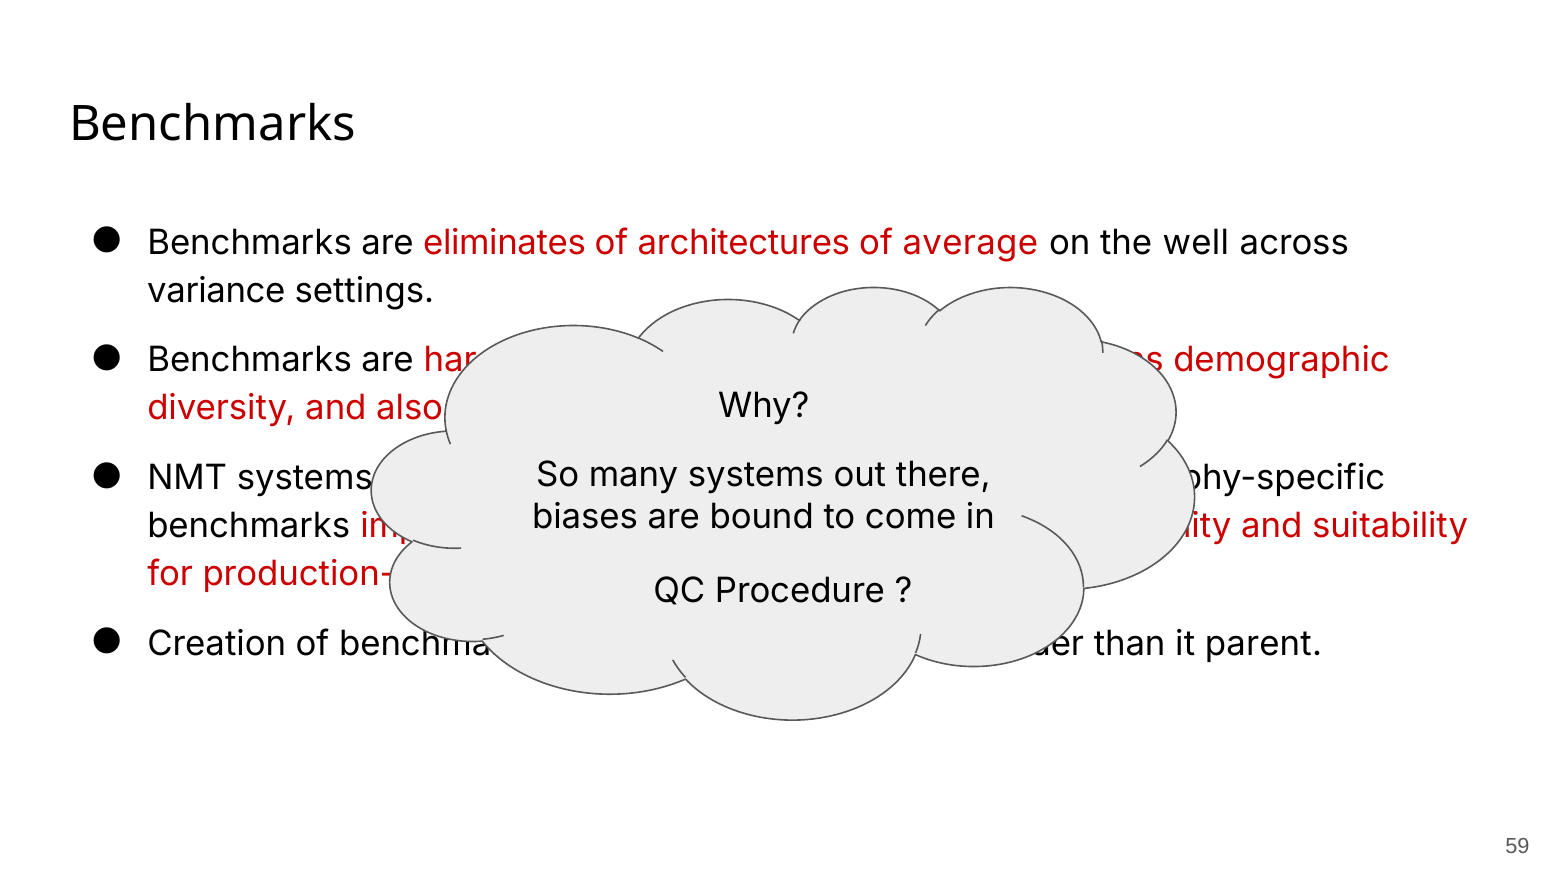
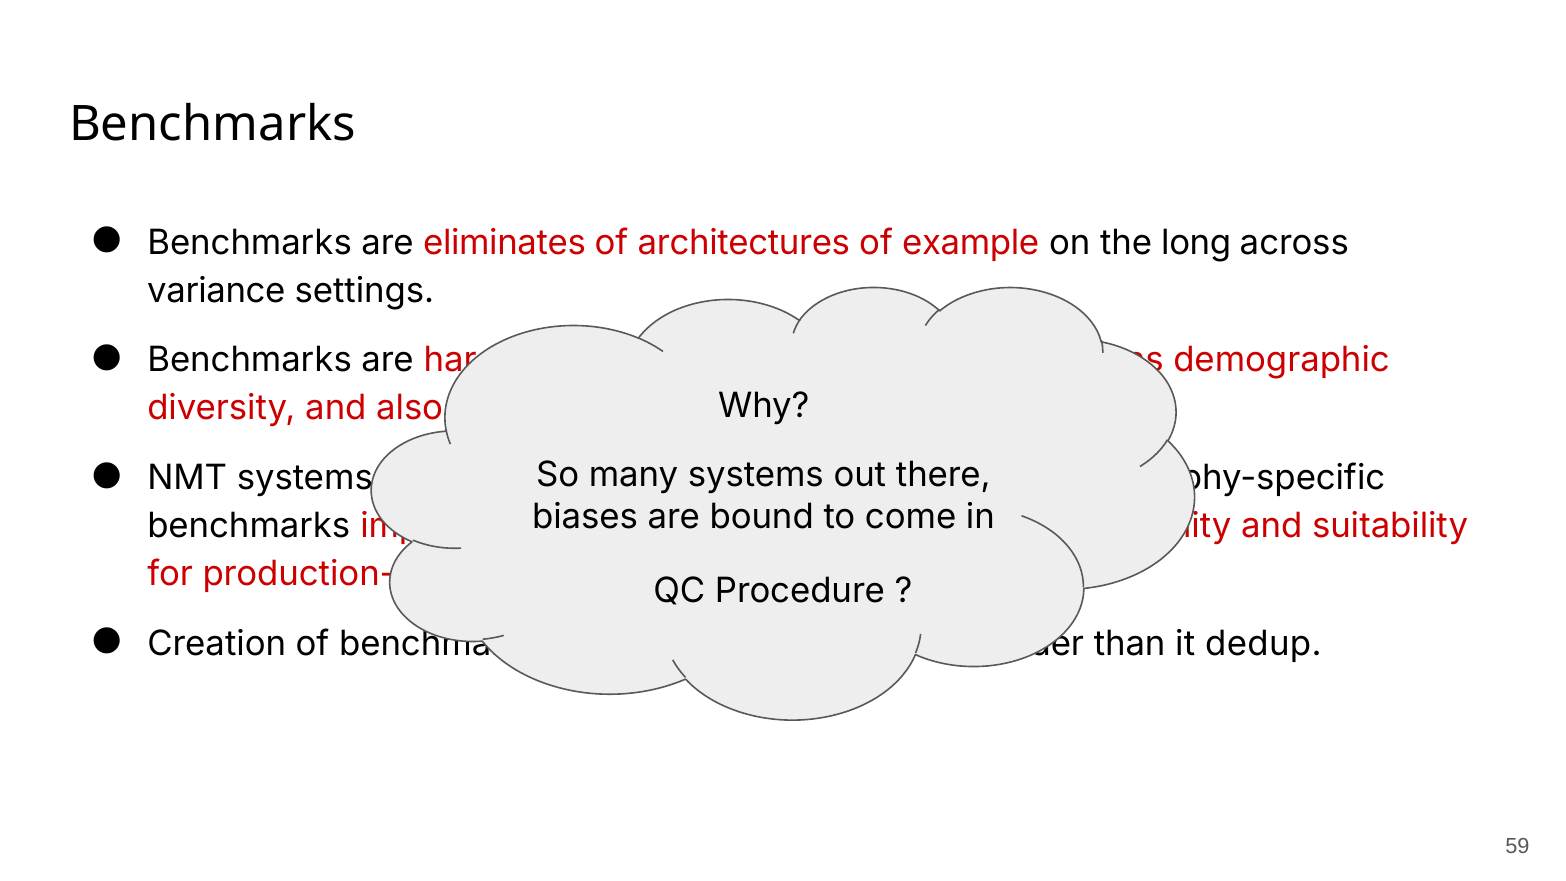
average: average -> example
the well: well -> long
parent: parent -> dedup
